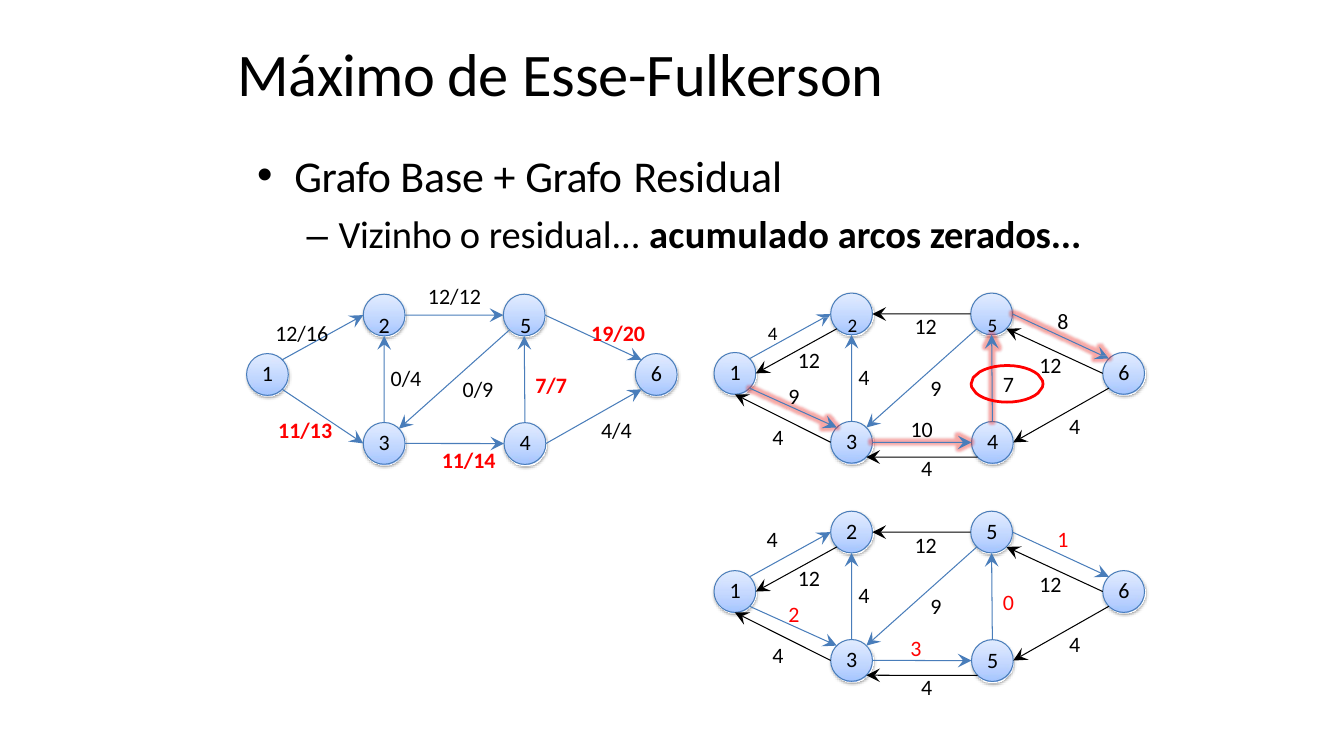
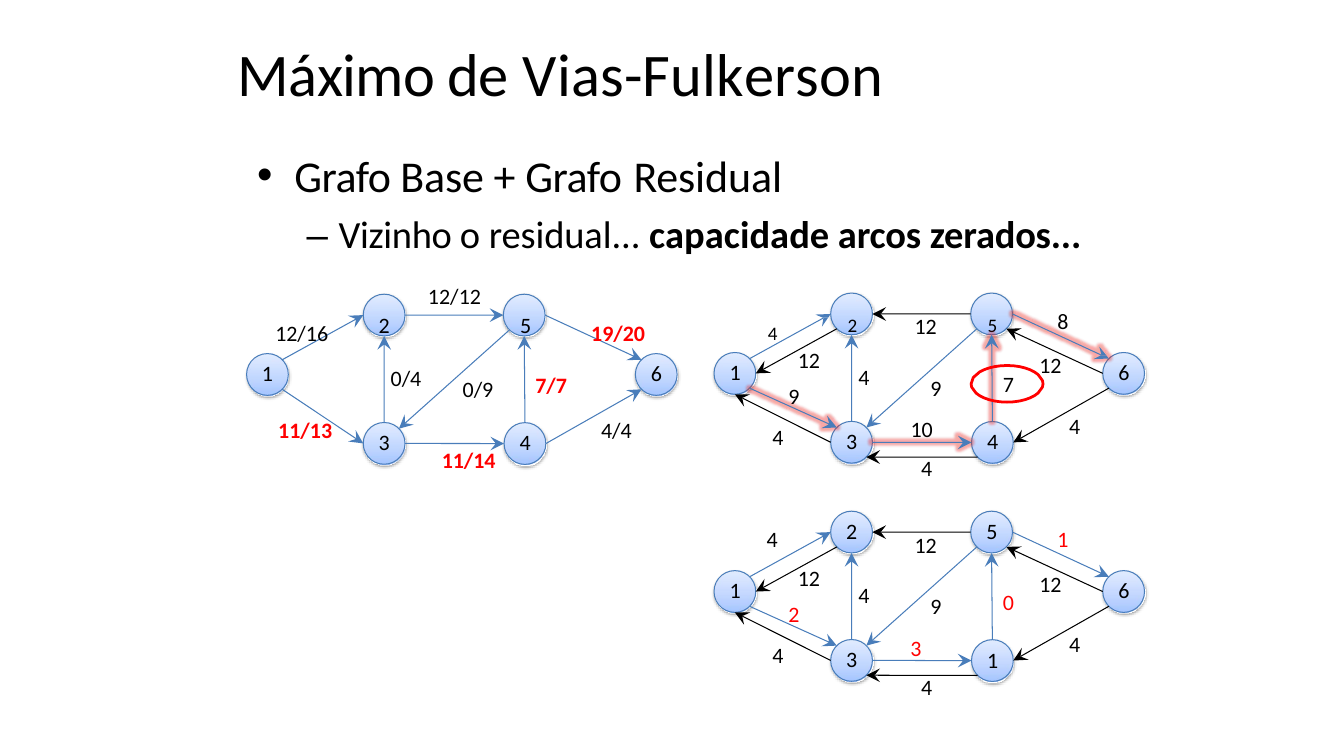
Esse-Fulkerson: Esse-Fulkerson -> Vias-Fulkerson
acumulado: acumulado -> capacidade
3 5: 5 -> 1
